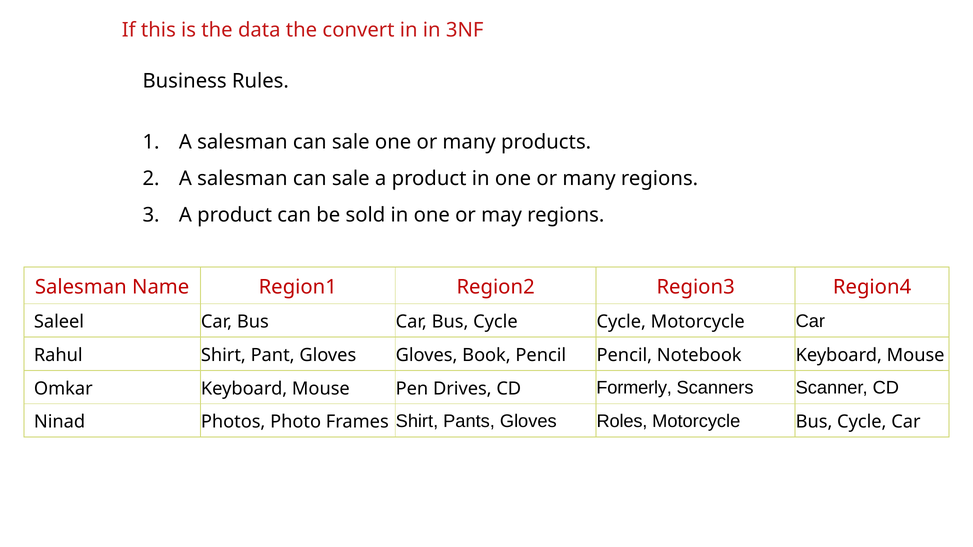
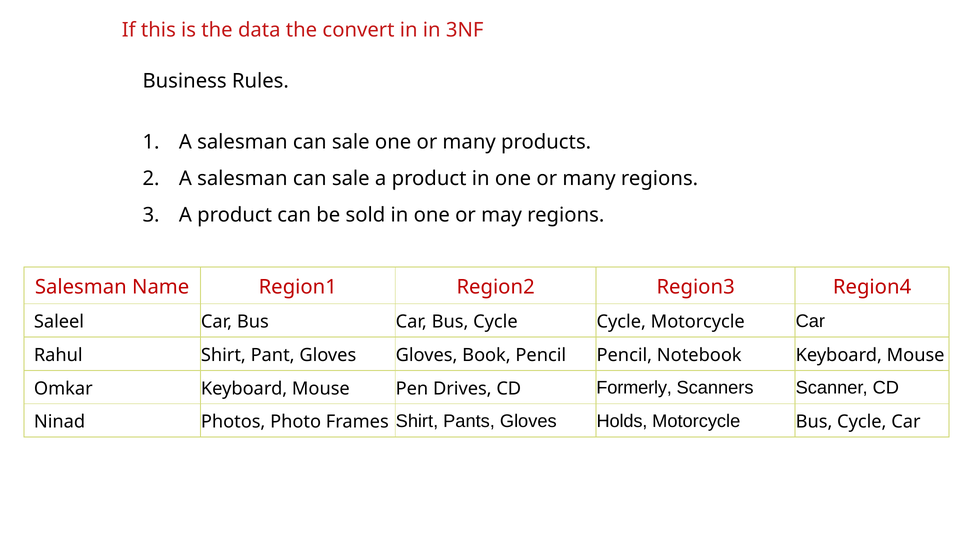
Roles: Roles -> Holds
